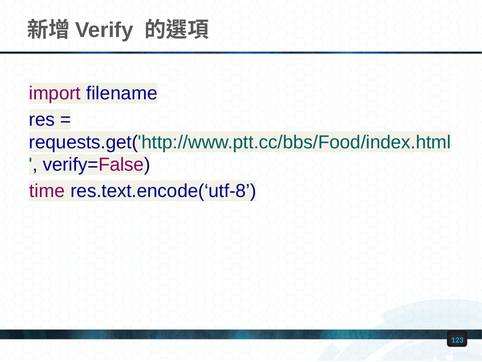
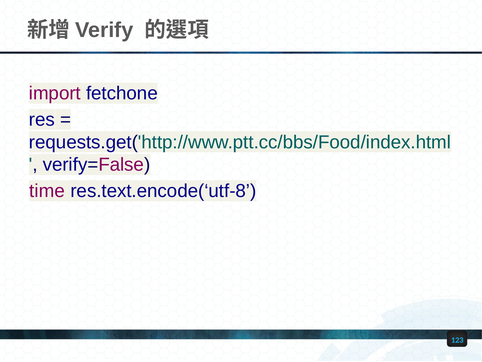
filename: filename -> fetchone
